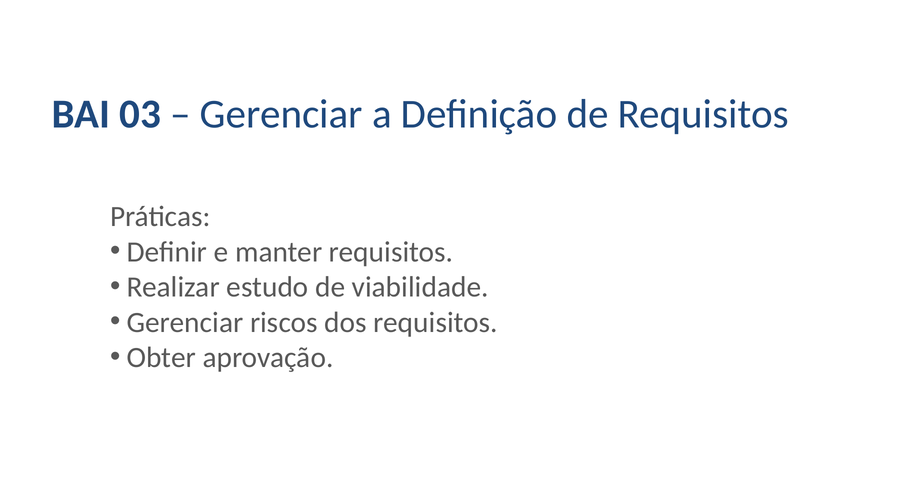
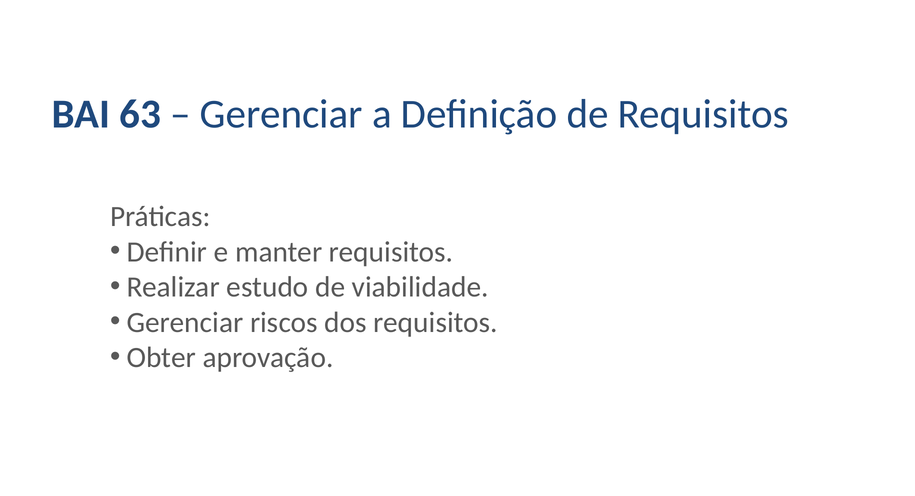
03: 03 -> 63
